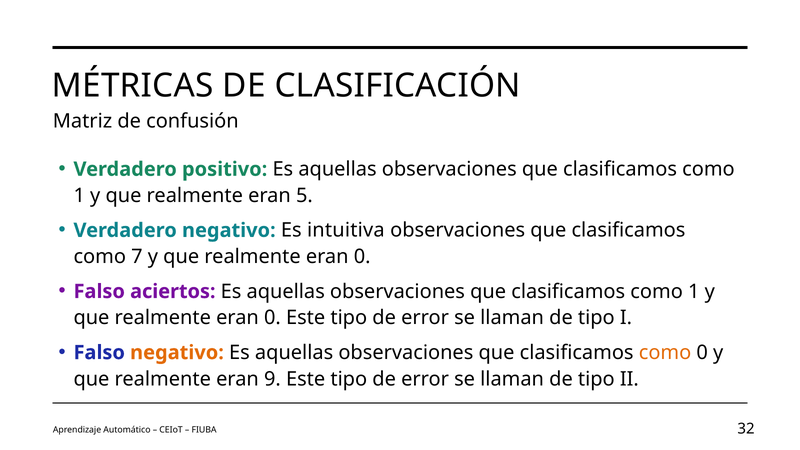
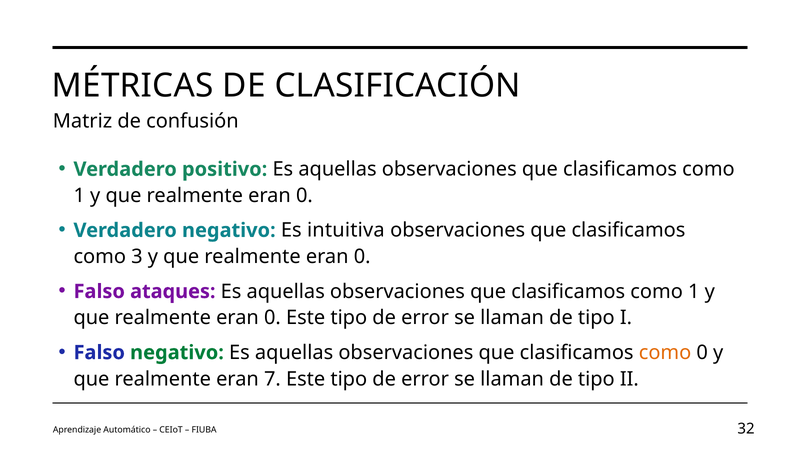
5 at (304, 196): 5 -> 0
7: 7 -> 3
aciertos: aciertos -> ataques
negativo at (177, 353) colour: orange -> green
9: 9 -> 7
